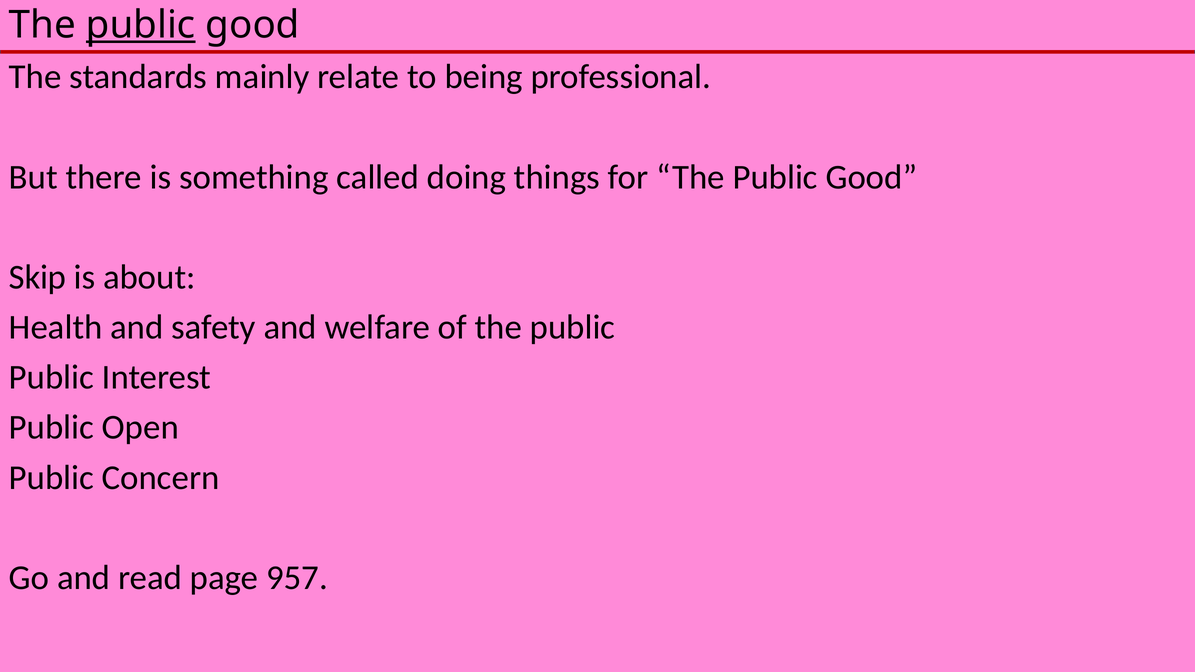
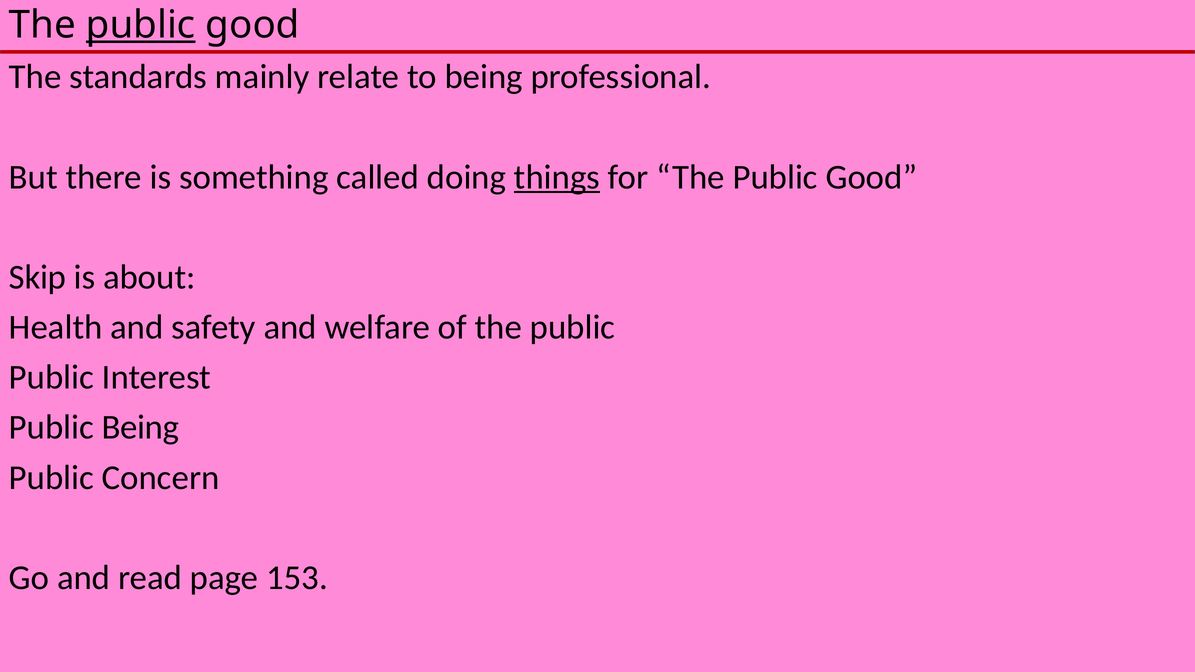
things underline: none -> present
Public Open: Open -> Being
957: 957 -> 153
